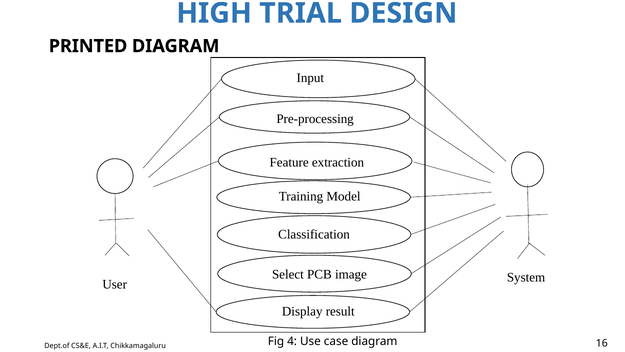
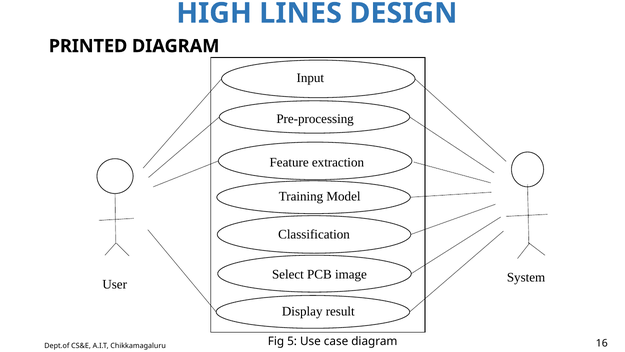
TRIAL: TRIAL -> LINES
4: 4 -> 5
